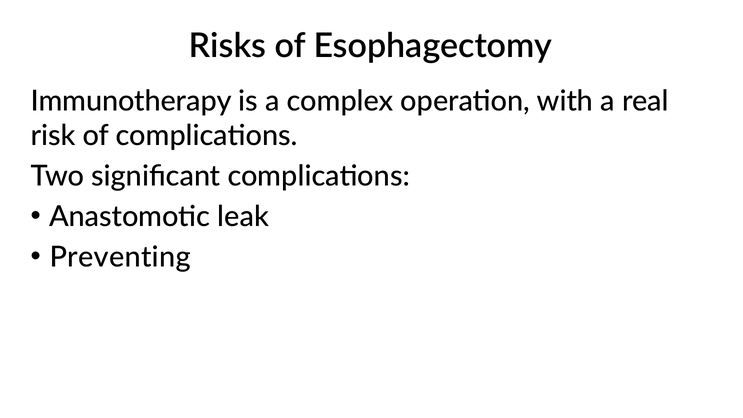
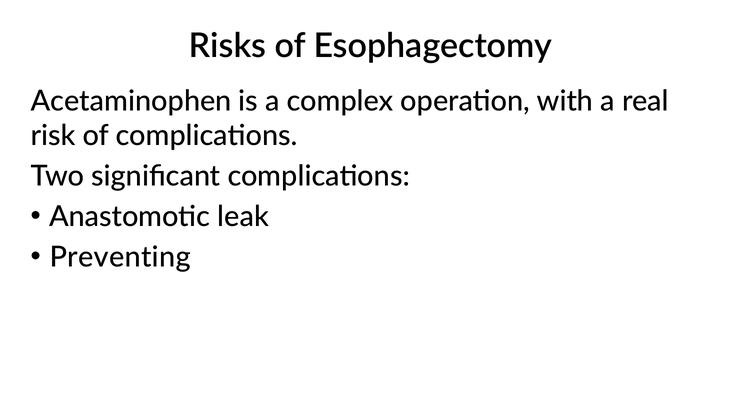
Immunotherapy: Immunotherapy -> Acetaminophen
